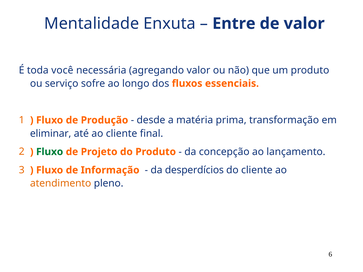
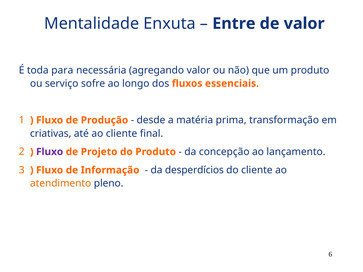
você: você -> para
eliminar: eliminar -> criativas
Fluxo at (50, 152) colour: green -> purple
